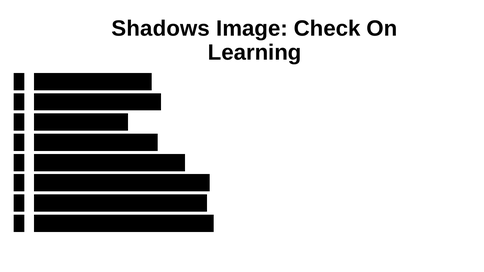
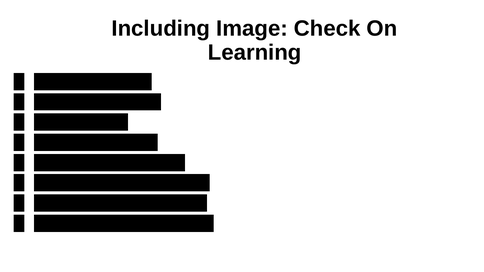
Shadows at (161, 29): Shadows -> Including
